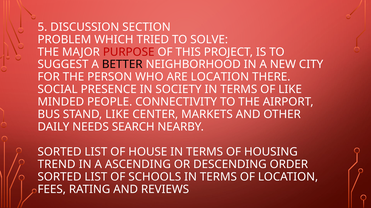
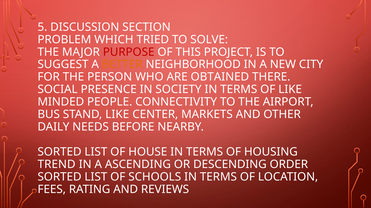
BETTER colour: black -> orange
ARE LOCATION: LOCATION -> OBTAINED
SEARCH: SEARCH -> BEFORE
